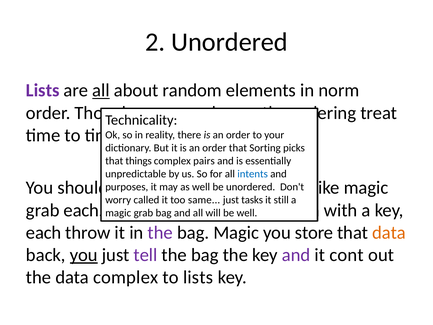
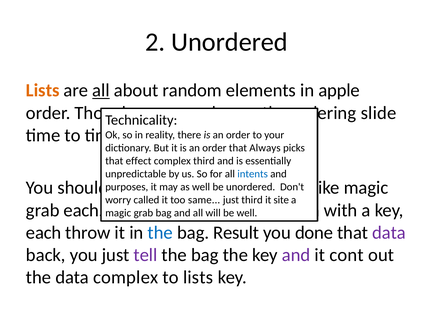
Lists at (43, 90) colour: purple -> orange
norm: norm -> apple
treat: treat -> slide
Sorting: Sorting -> Always
things: things -> effect
complex pairs: pairs -> third
tasks at (252, 200): tasks -> third
it still: still -> site
the at (160, 232) colour: purple -> blue
bag Magic: Magic -> Result
store: store -> done
data at (389, 232) colour: orange -> purple
you at (84, 255) underline: present -> none
